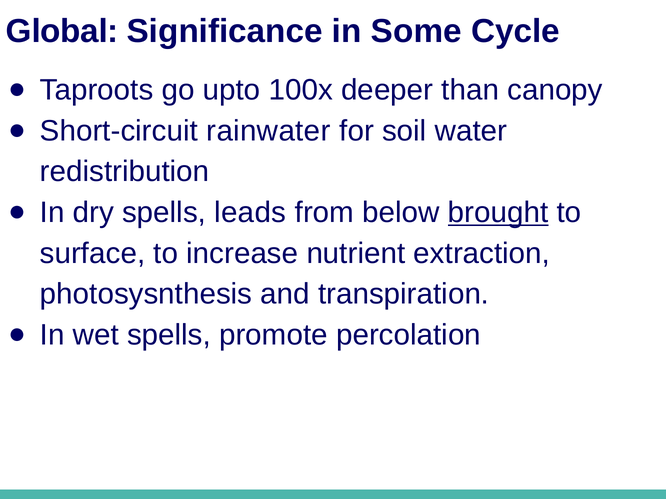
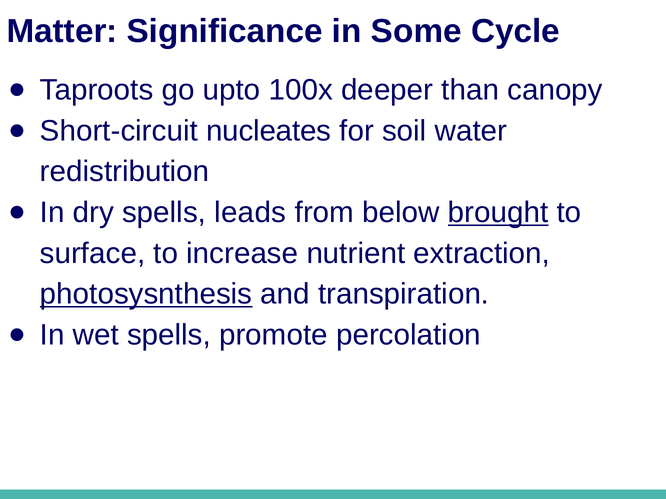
Global: Global -> Matter
rainwater: rainwater -> nucleates
photosysnthesis underline: none -> present
